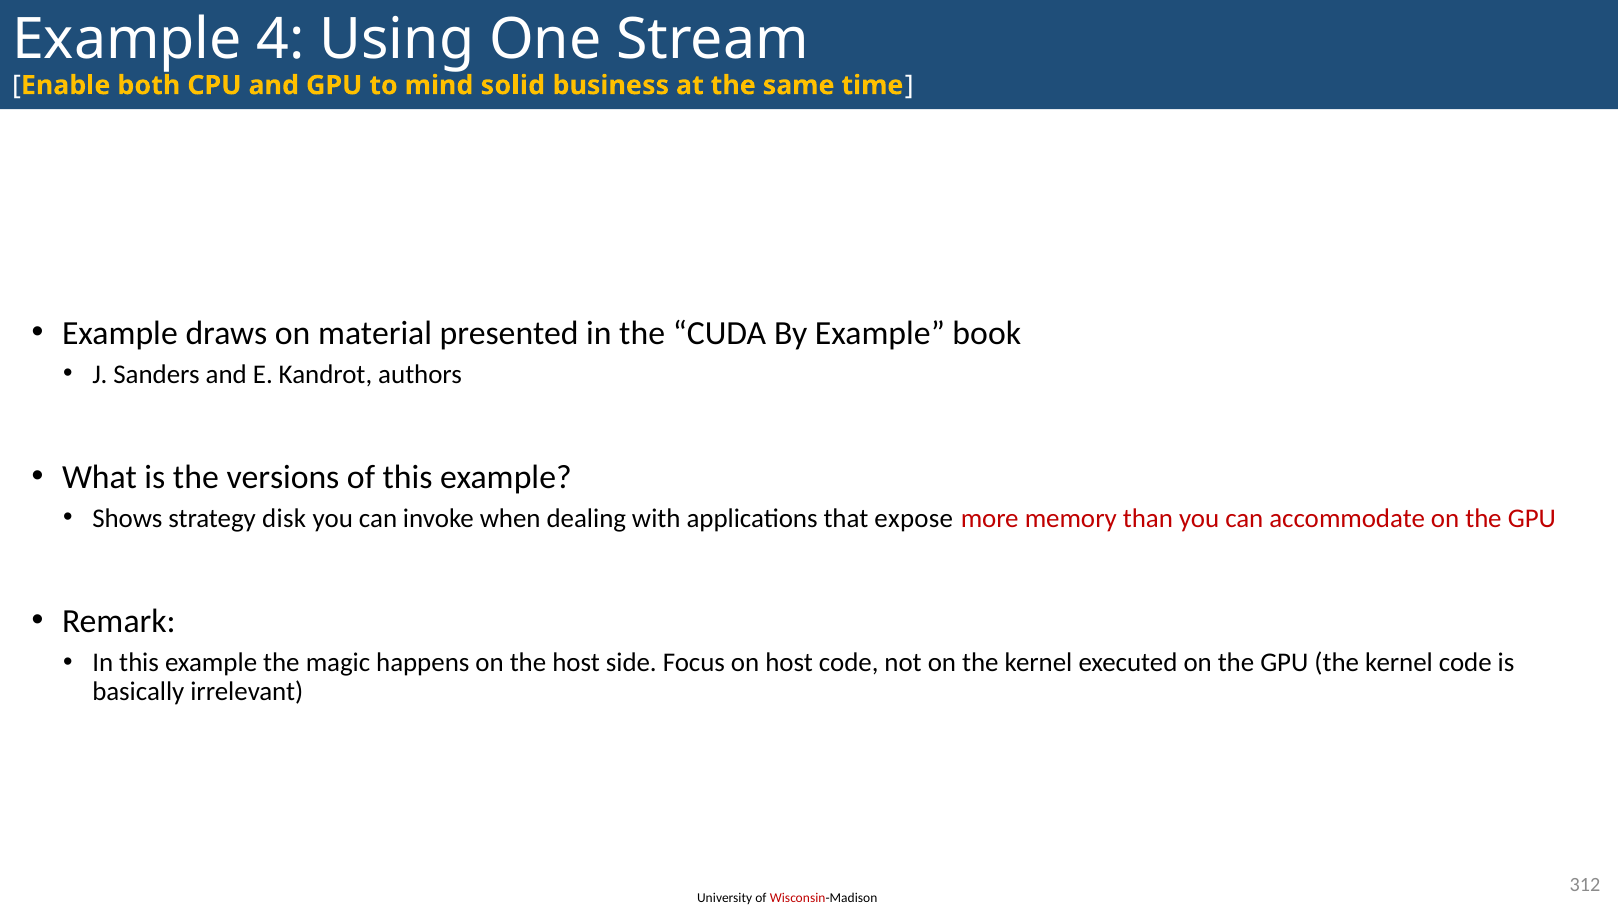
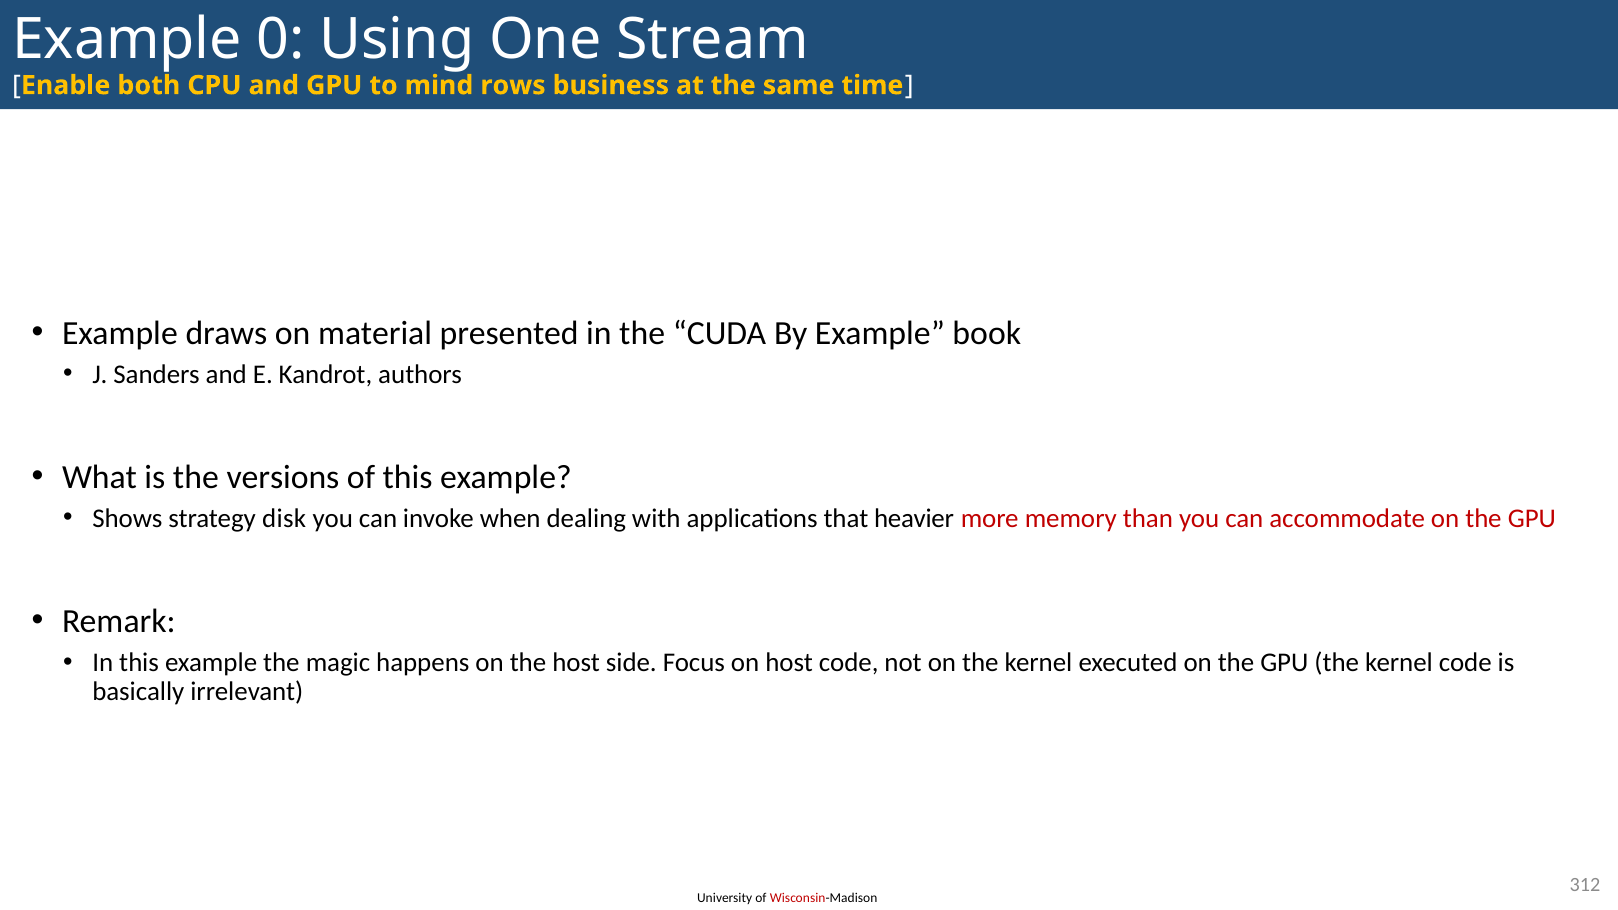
4: 4 -> 0
solid: solid -> rows
expose: expose -> heavier
